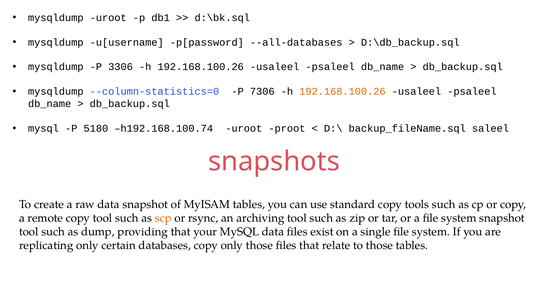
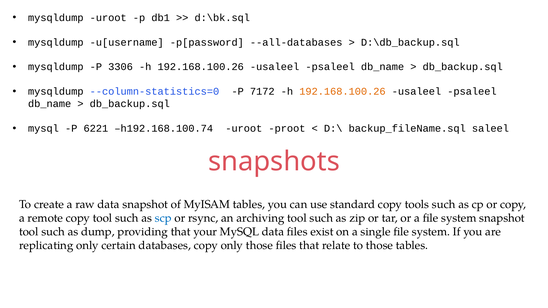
7306: 7306 -> 7172
5180: 5180 -> 6221
scp colour: orange -> blue
